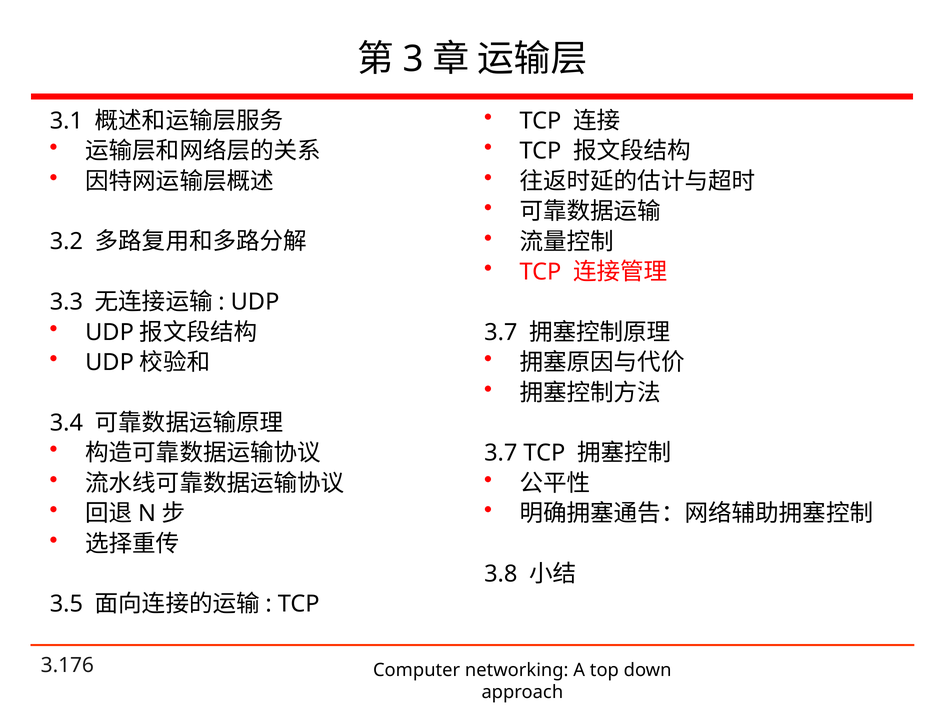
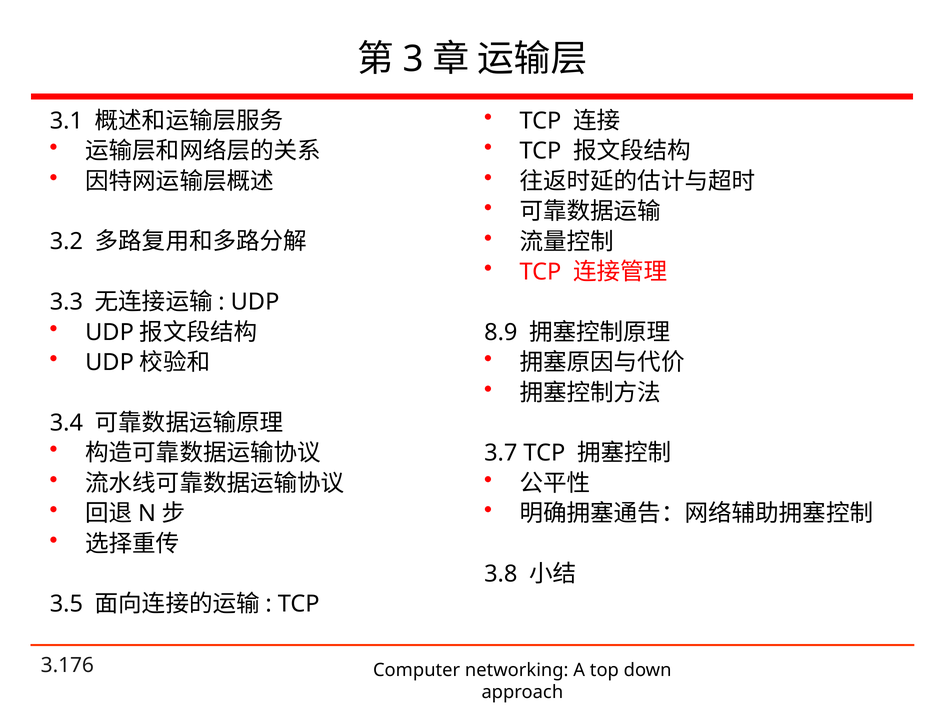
3.7 at (501, 332): 3.7 -> 8.9
